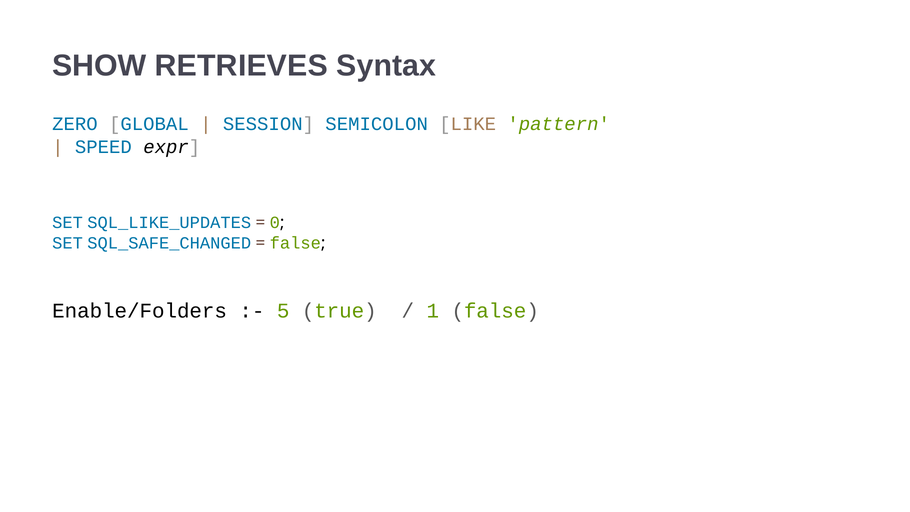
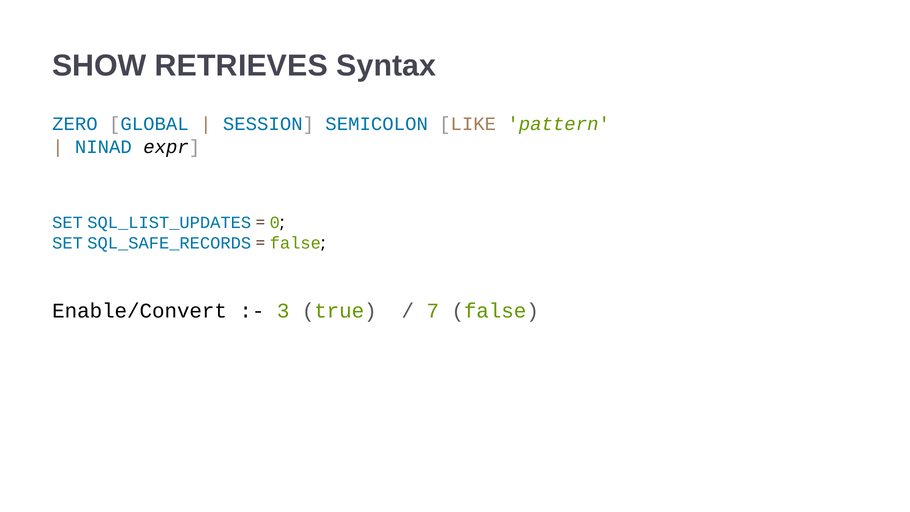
SPEED: SPEED -> NINAD
SQL_LIKE_UPDATES: SQL_LIKE_UPDATES -> SQL_LIST_UPDATES
SQL_SAFE_CHANGED: SQL_SAFE_CHANGED -> SQL_SAFE_RECORDS
Enable/Folders: Enable/Folders -> Enable/Convert
5: 5 -> 3
1: 1 -> 7
